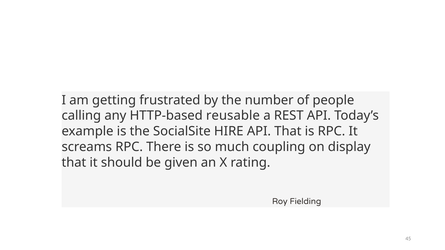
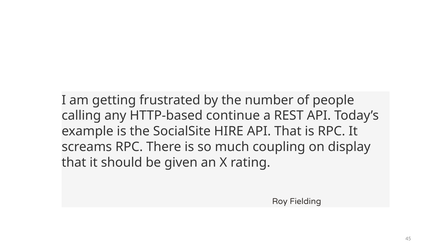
reusable: reusable -> continue
